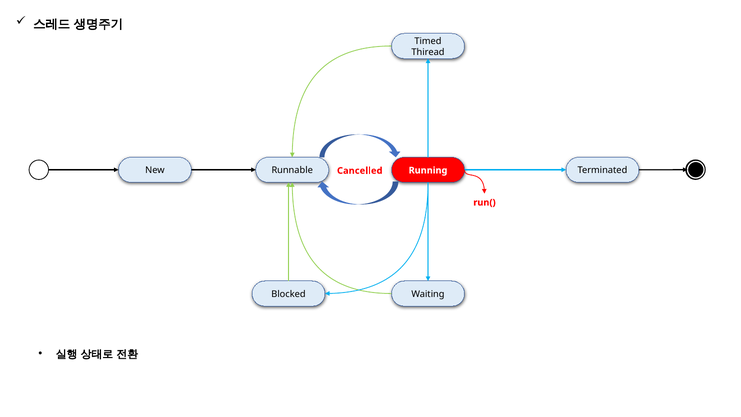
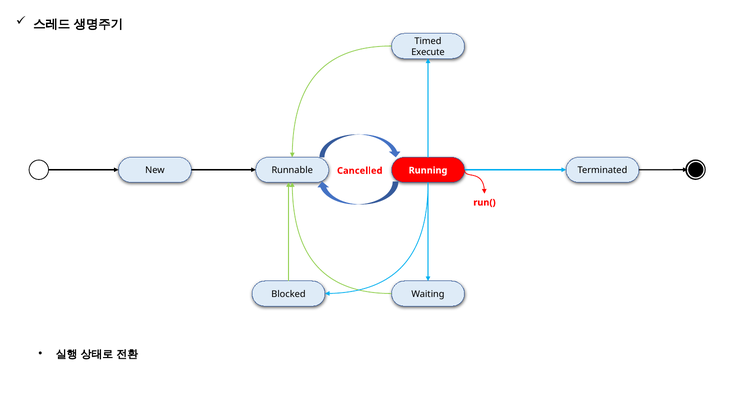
Thiread: Thiread -> Execute
